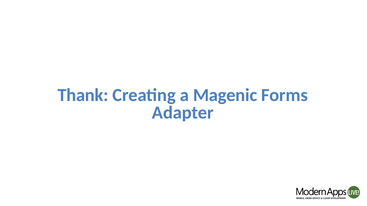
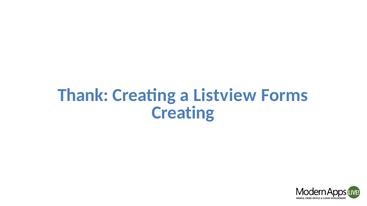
Magenic: Magenic -> Listview
Adapter at (183, 113): Adapter -> Creating
